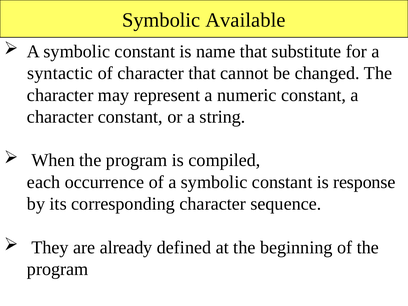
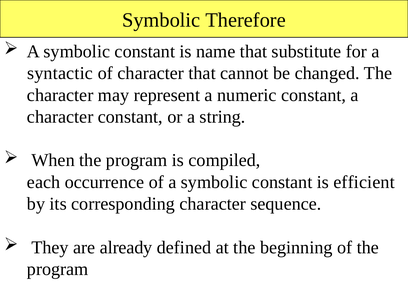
Available: Available -> Therefore
response: response -> efficient
